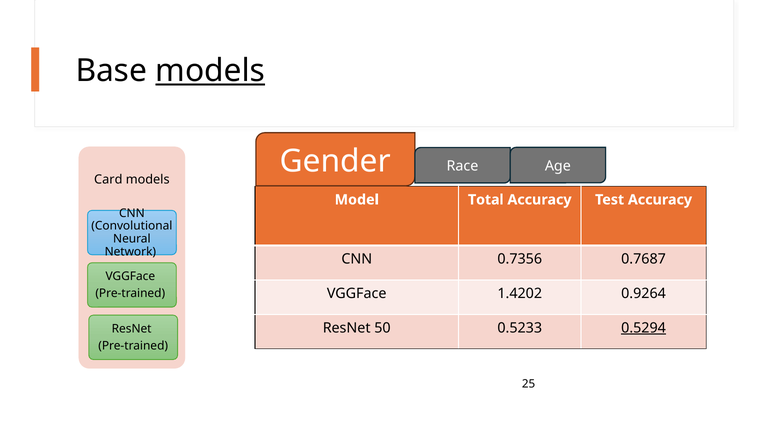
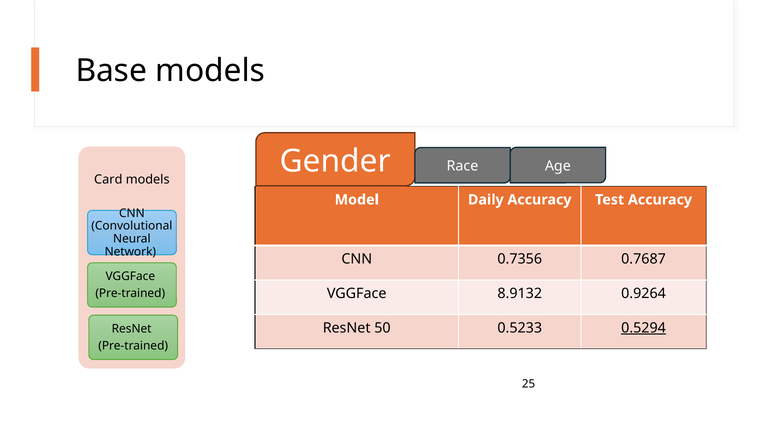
models at (210, 71) underline: present -> none
Total: Total -> Daily
1.4202: 1.4202 -> 8.9132
